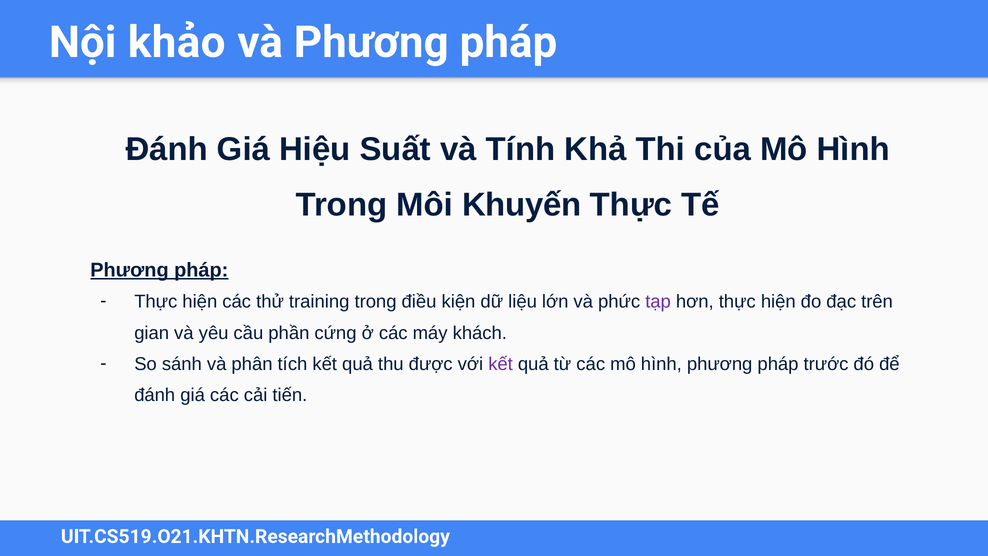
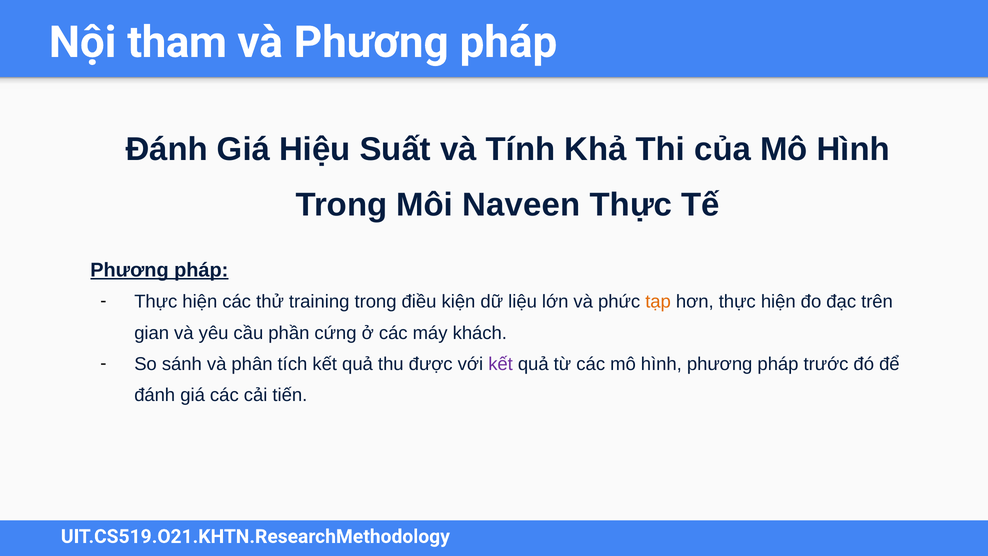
khảo: khảo -> tham
Khuyến: Khuyến -> Naveen
tạp colour: purple -> orange
